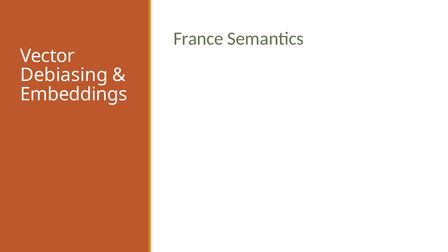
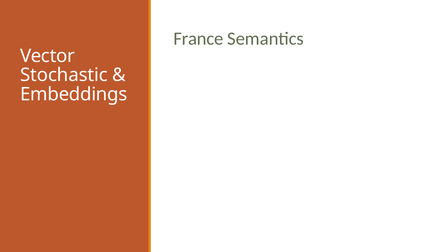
Debiasing: Debiasing -> Stochastic
